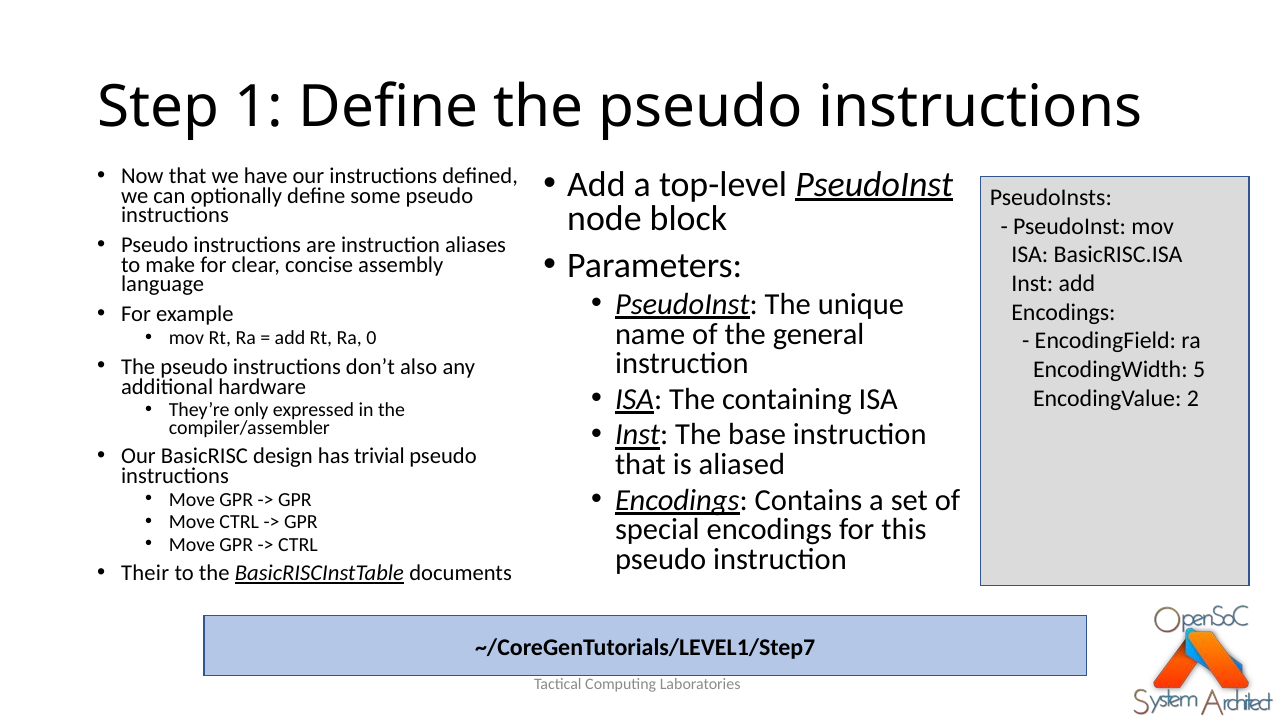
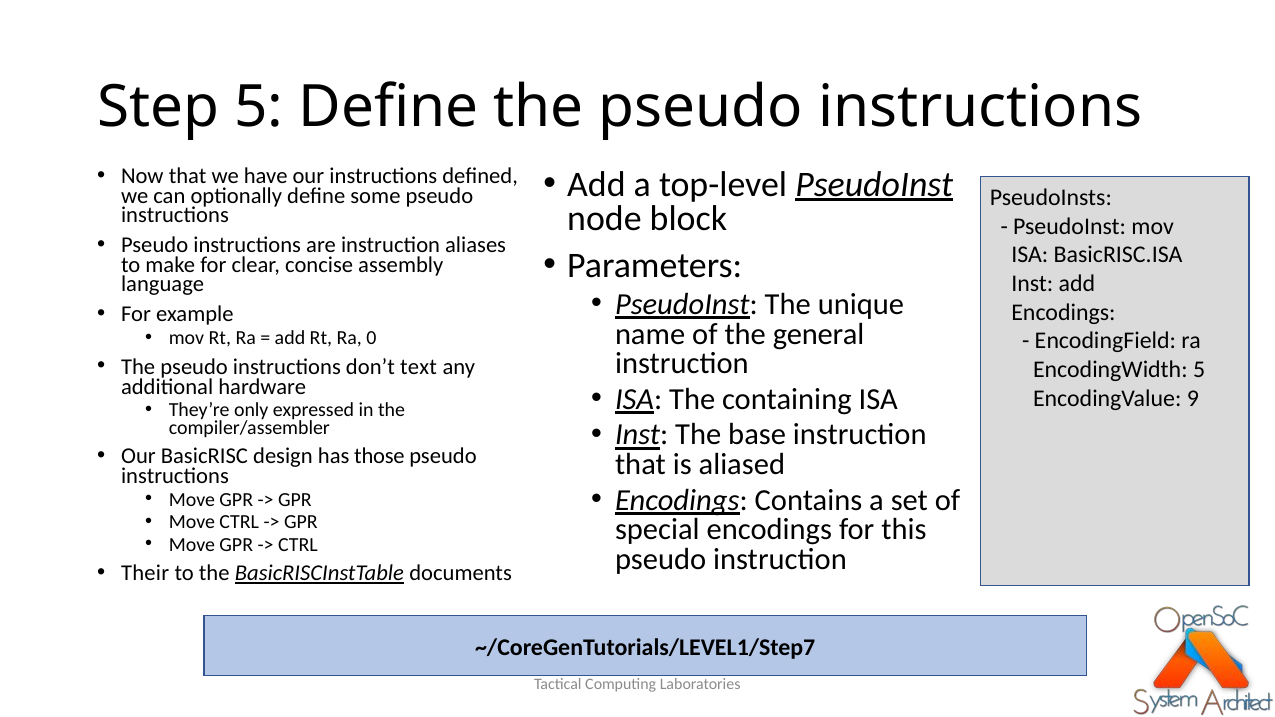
Step 1: 1 -> 5
also: also -> text
2: 2 -> 9
trivial: trivial -> those
